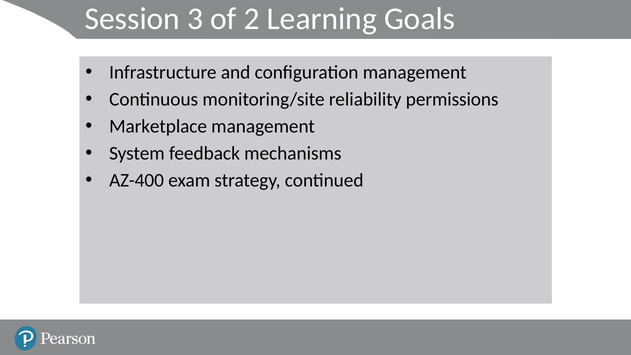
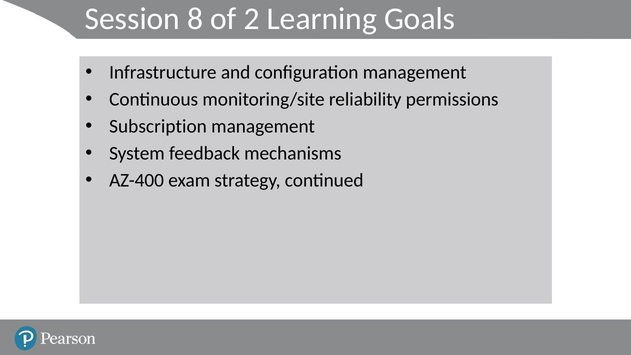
3: 3 -> 8
Marketplace: Marketplace -> Subscription
